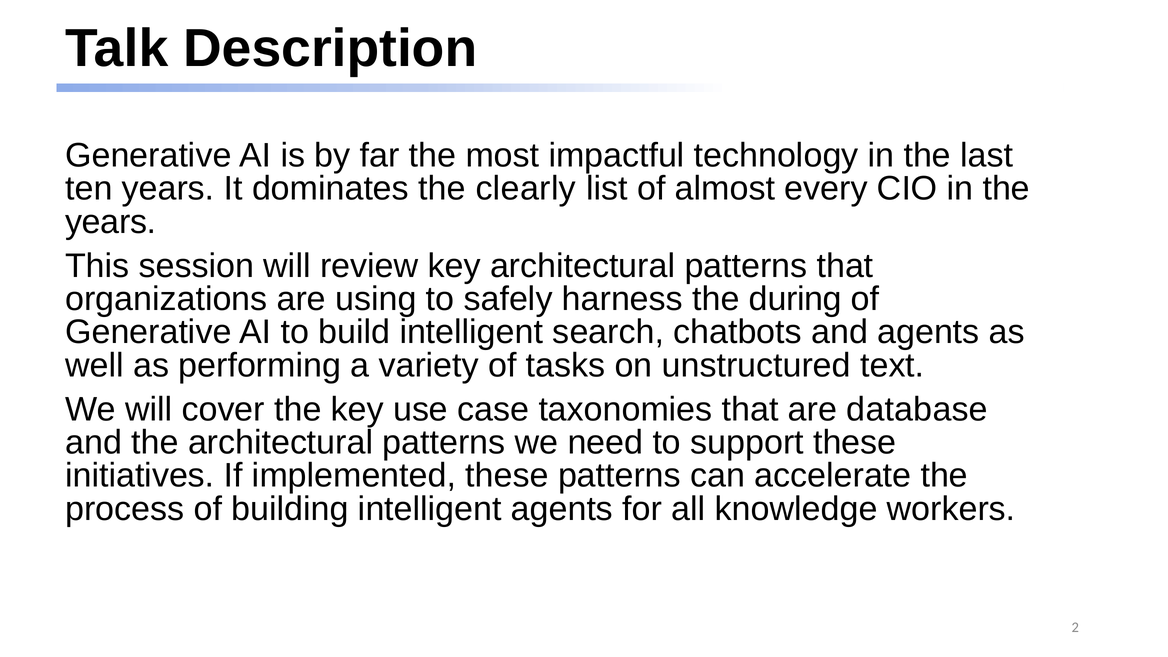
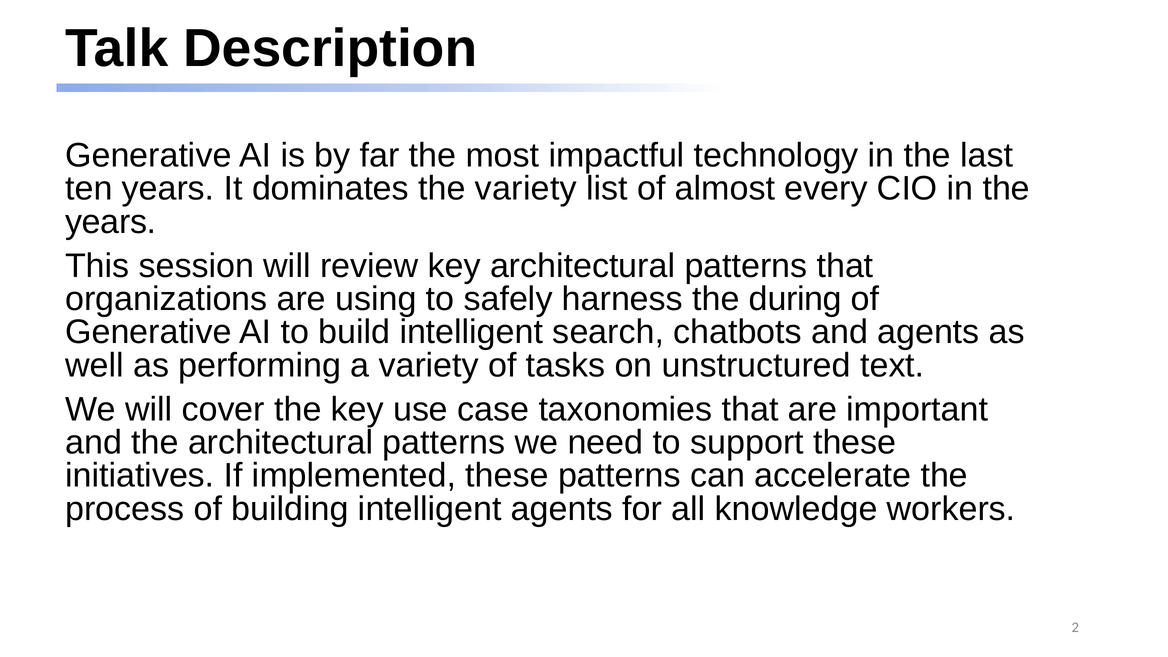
the clearly: clearly -> variety
database: database -> important
